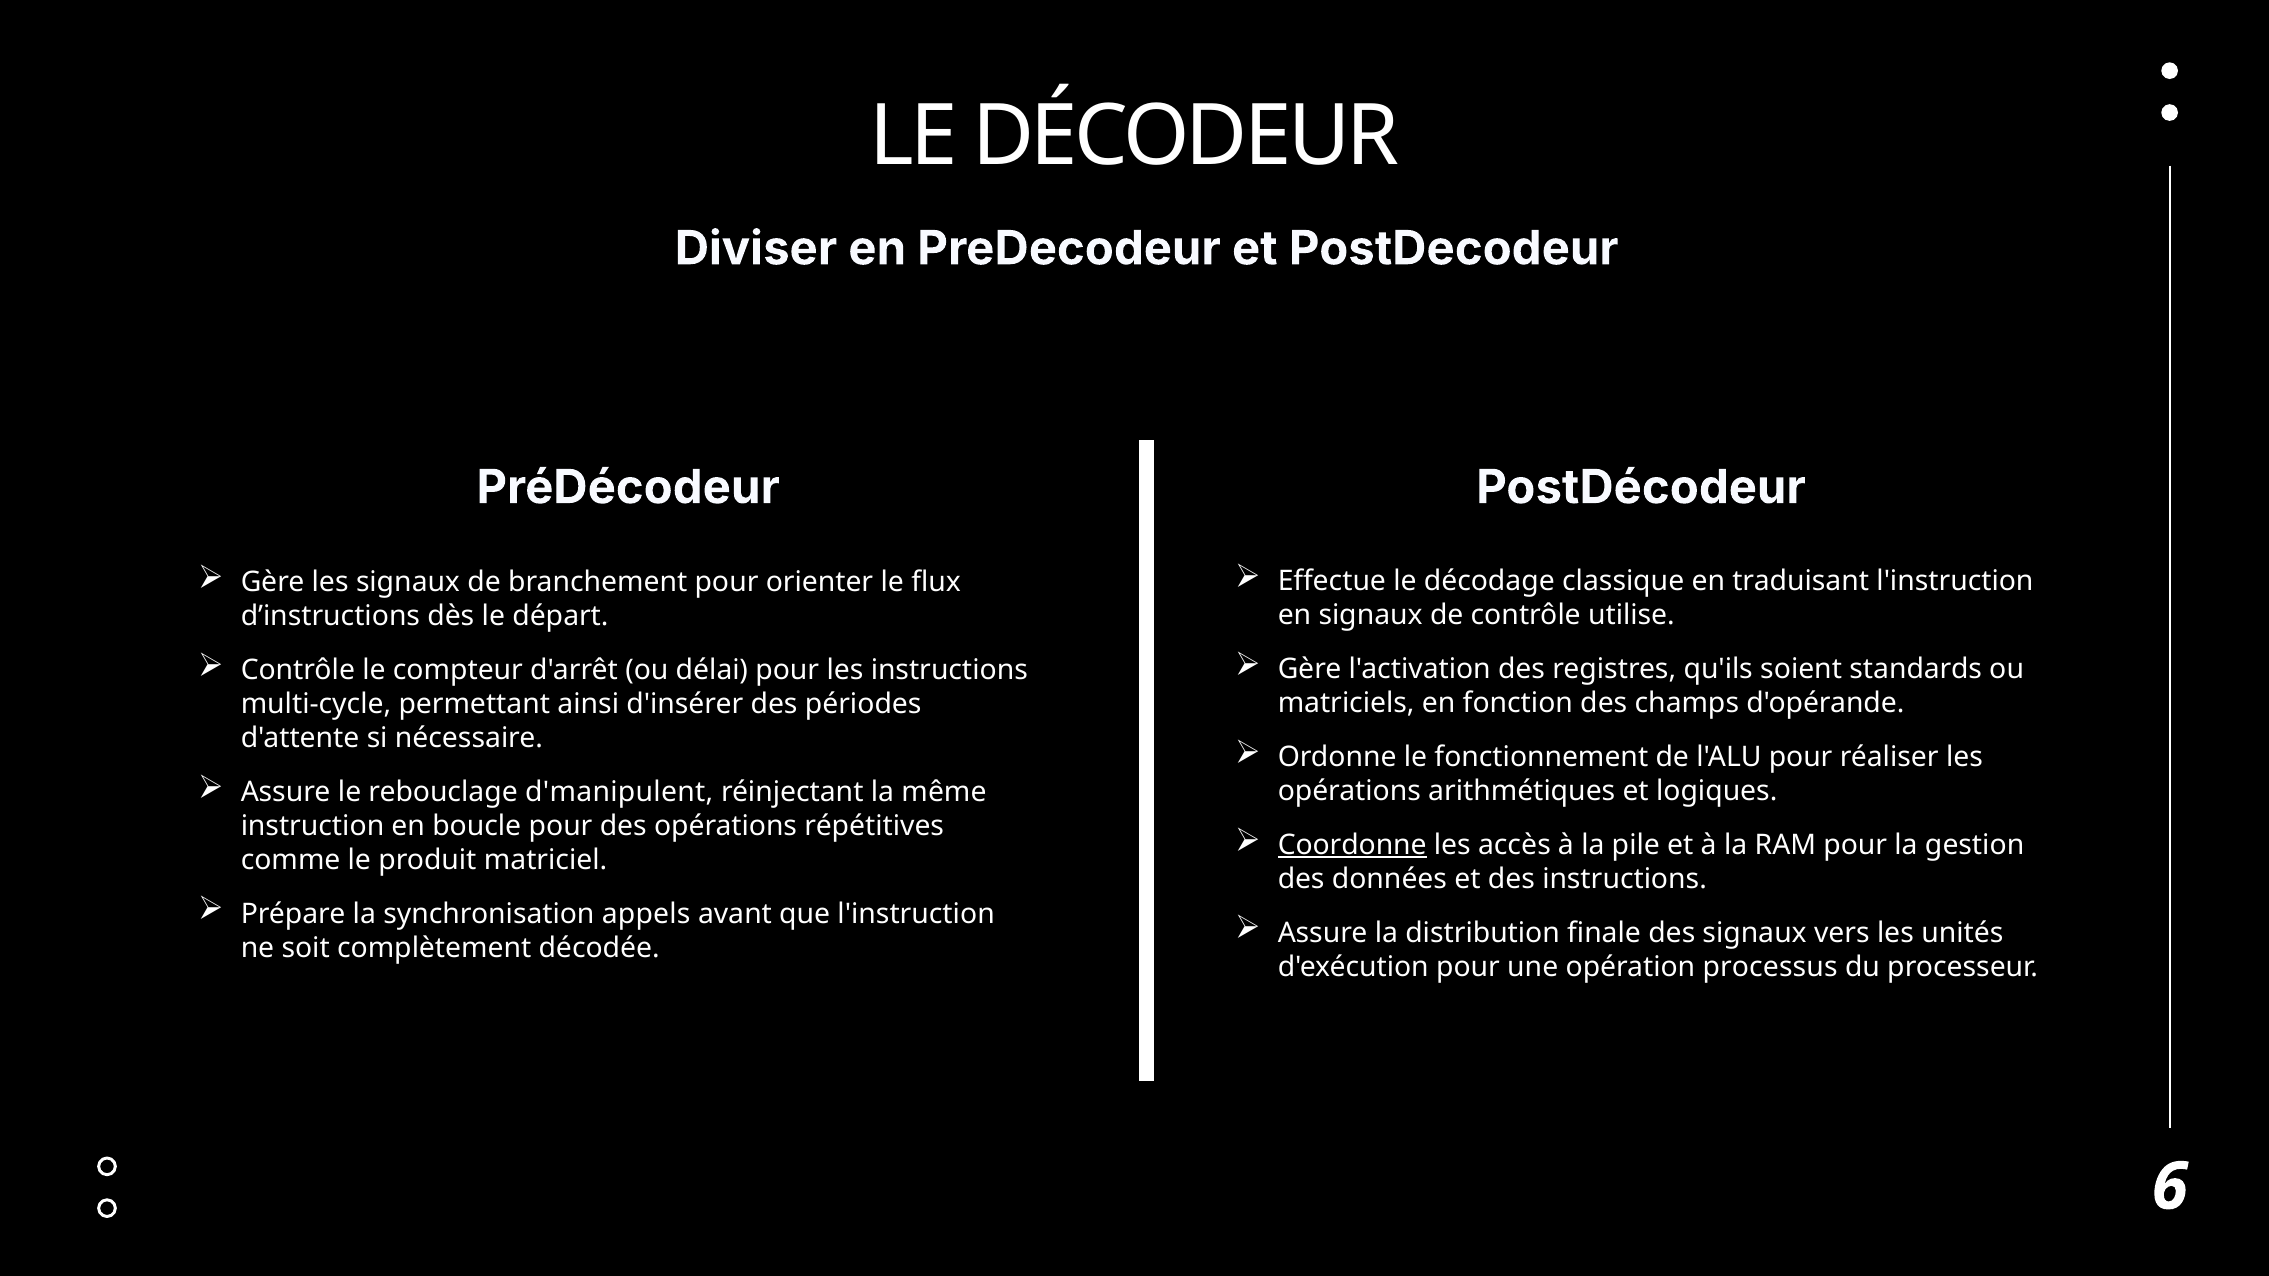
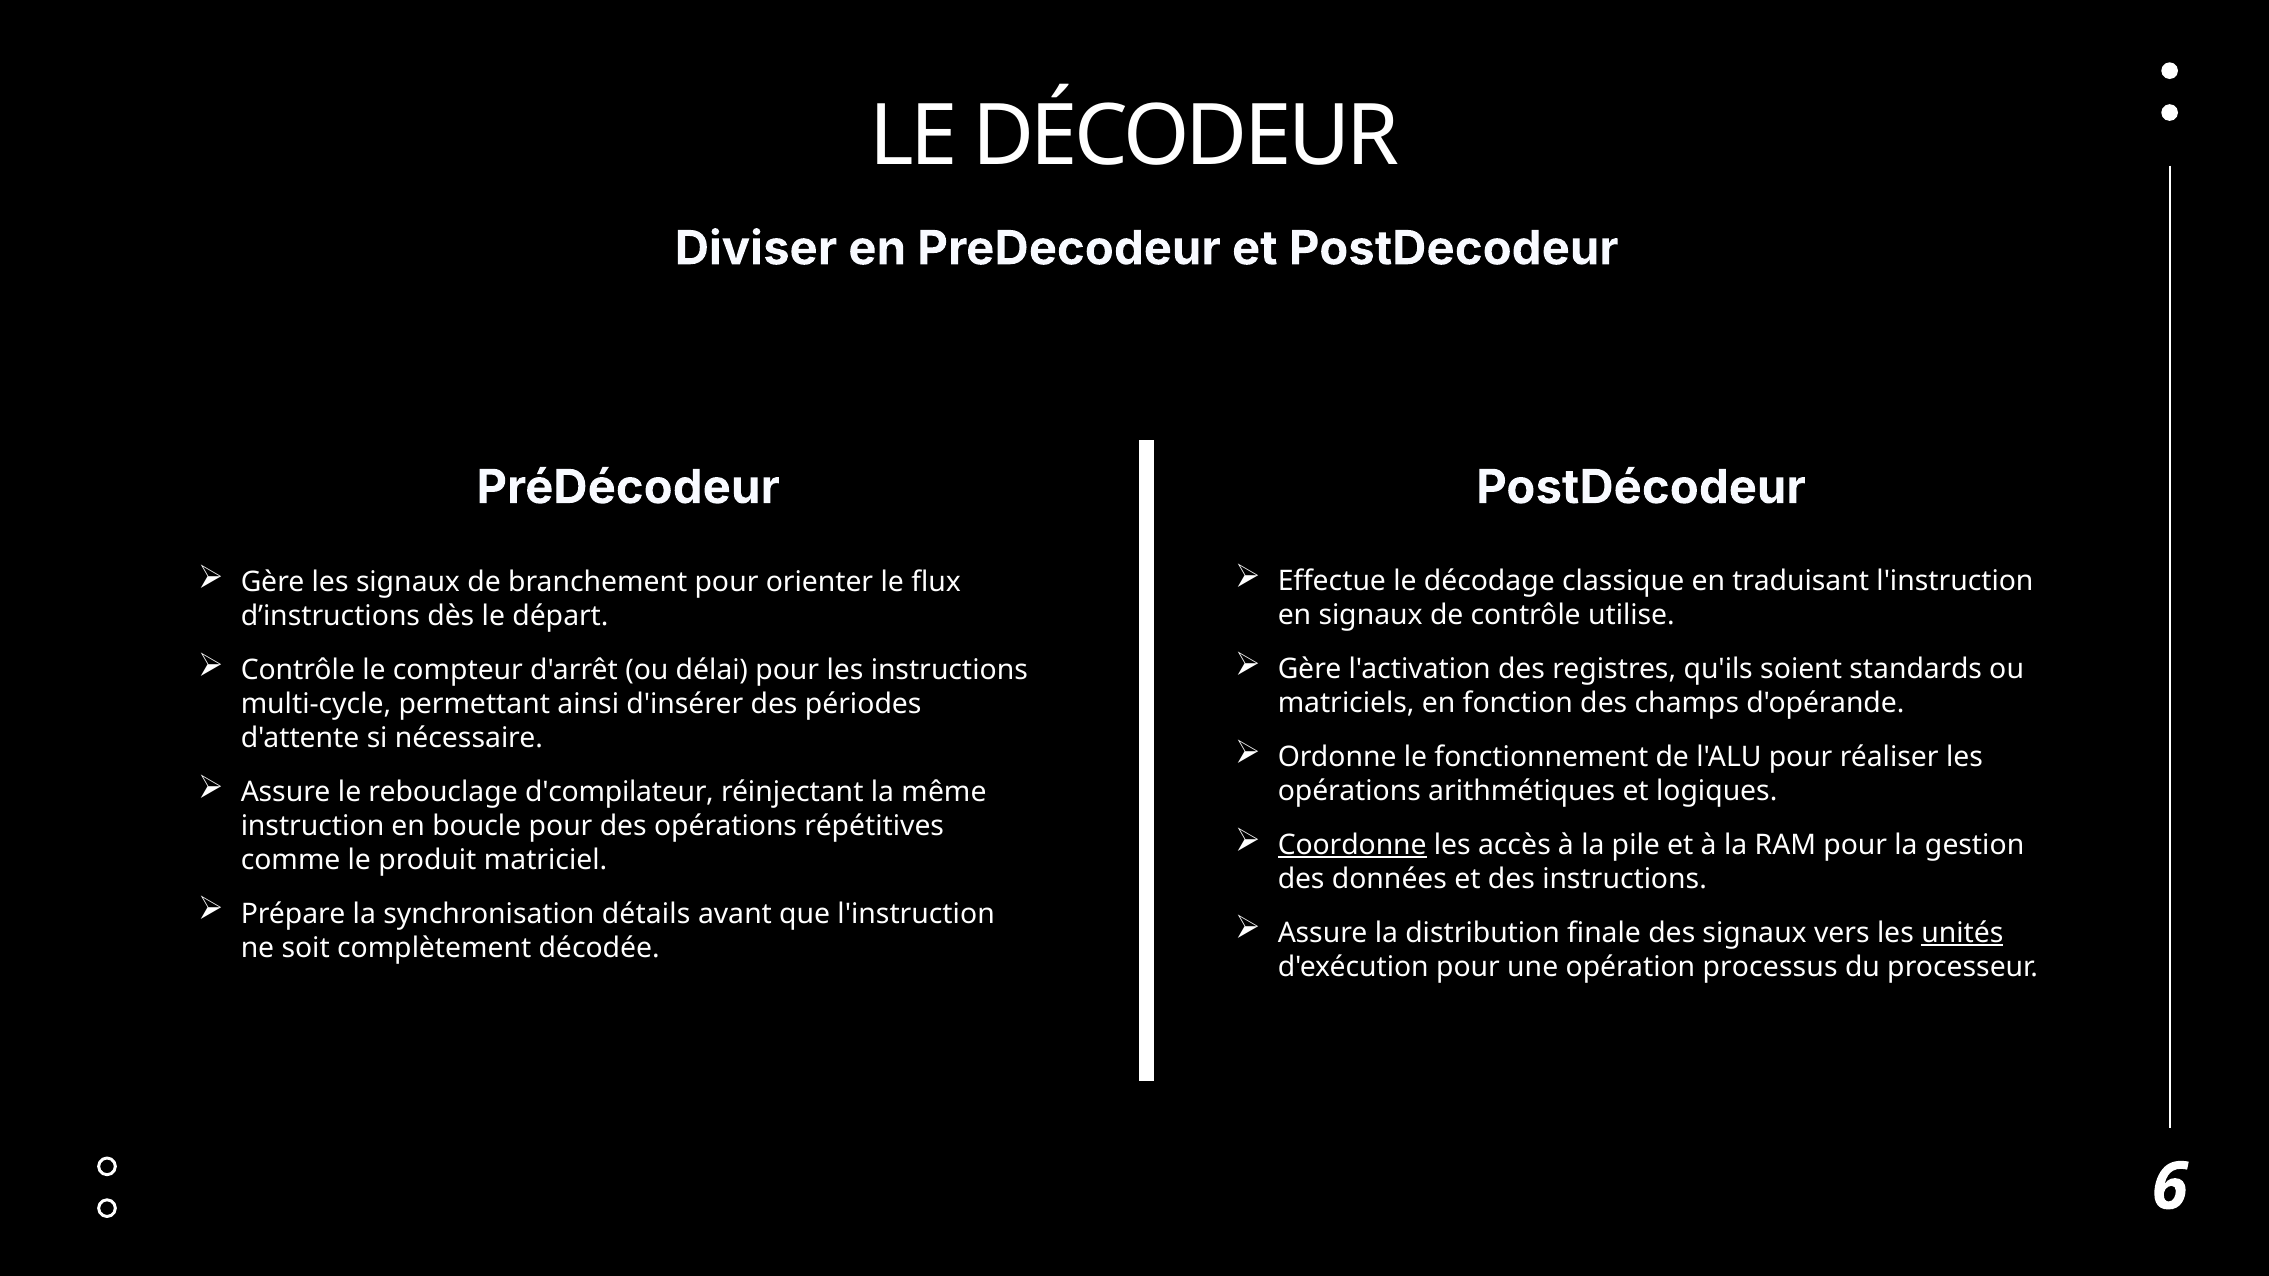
d'manipulent: d'manipulent -> d'compilateur
appels: appels -> détails
unités underline: none -> present
